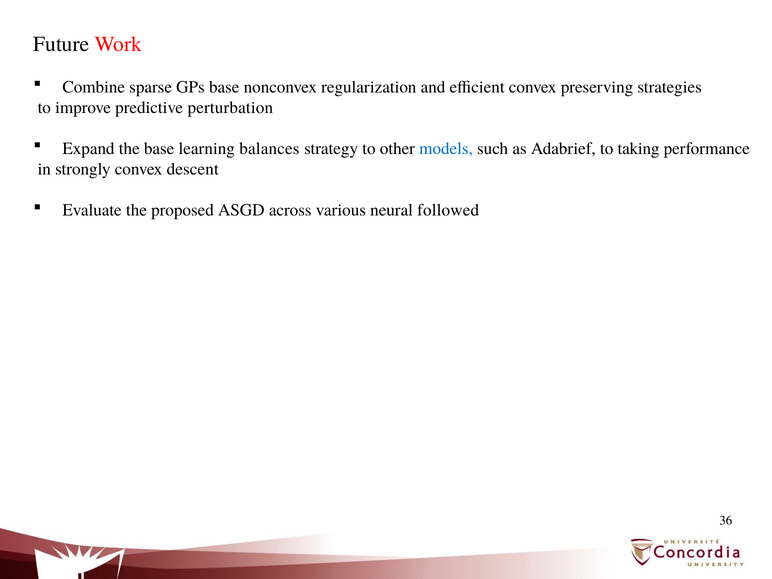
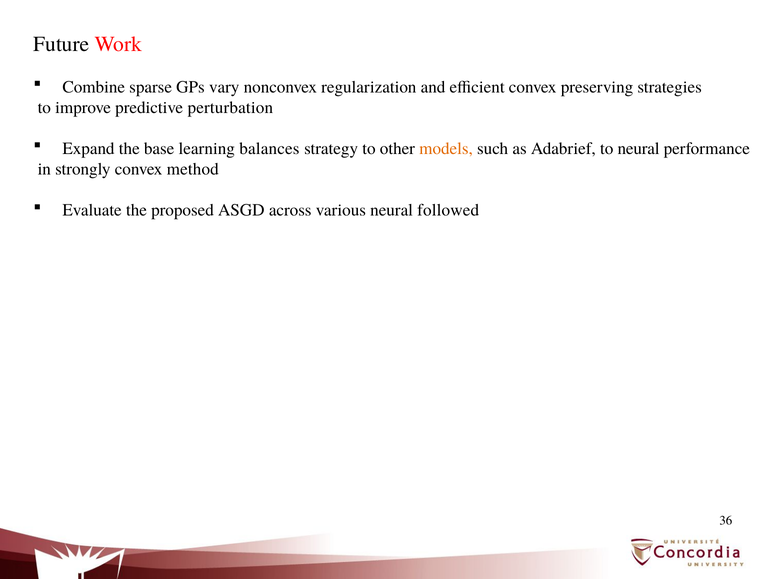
GPs base: base -> vary
models colour: blue -> orange
to taking: taking -> neural
descent: descent -> method
